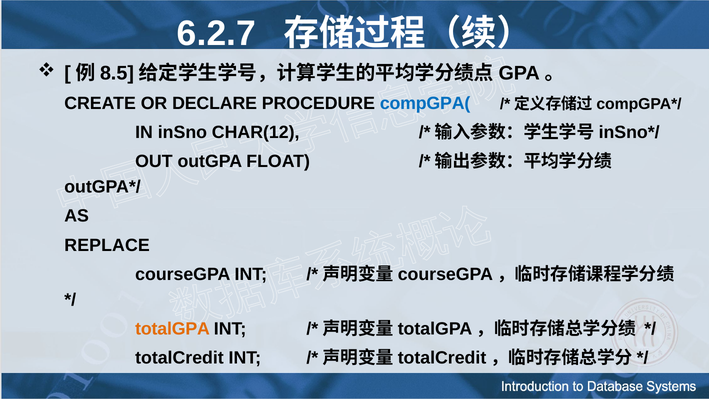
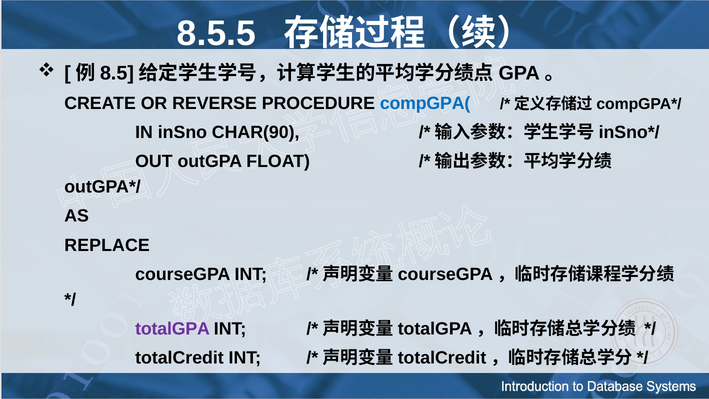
6.2.7: 6.2.7 -> 8.5.5
DECLARE: DECLARE -> REVERSE
CHAR(12: CHAR(12 -> CHAR(90
totalGPA colour: orange -> purple
